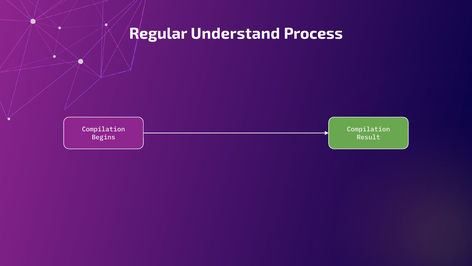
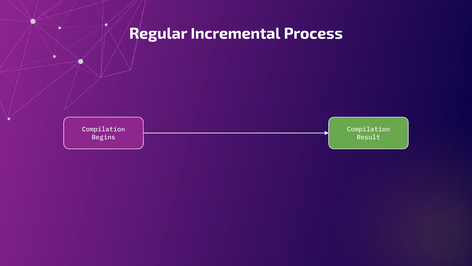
Understand: Understand -> Incremental
